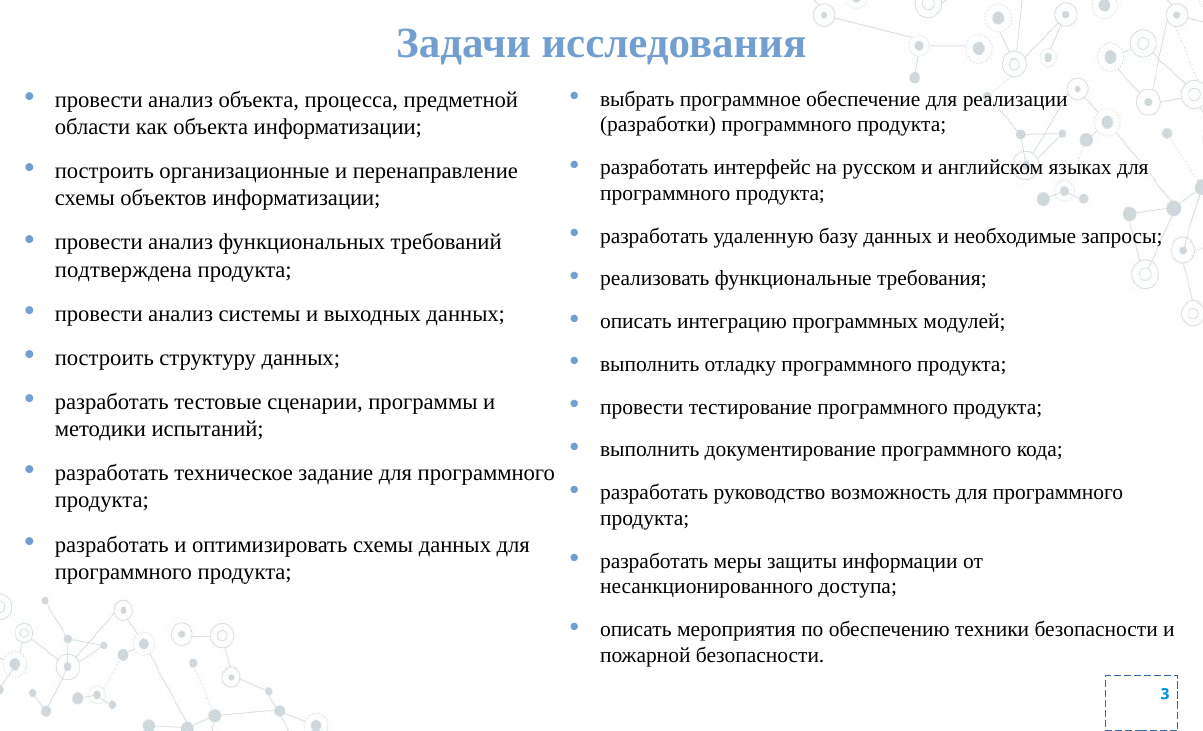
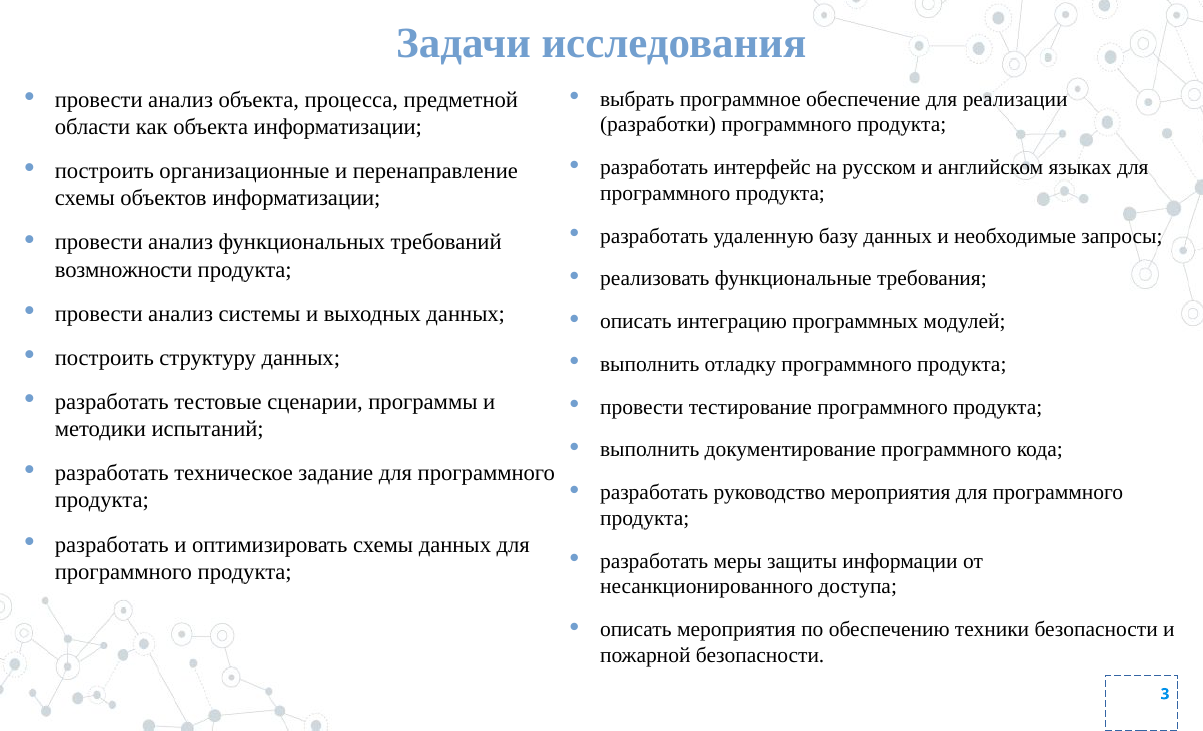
подтверждена: подтверждена -> возмножности
руководство возможность: возможность -> мероприятия
